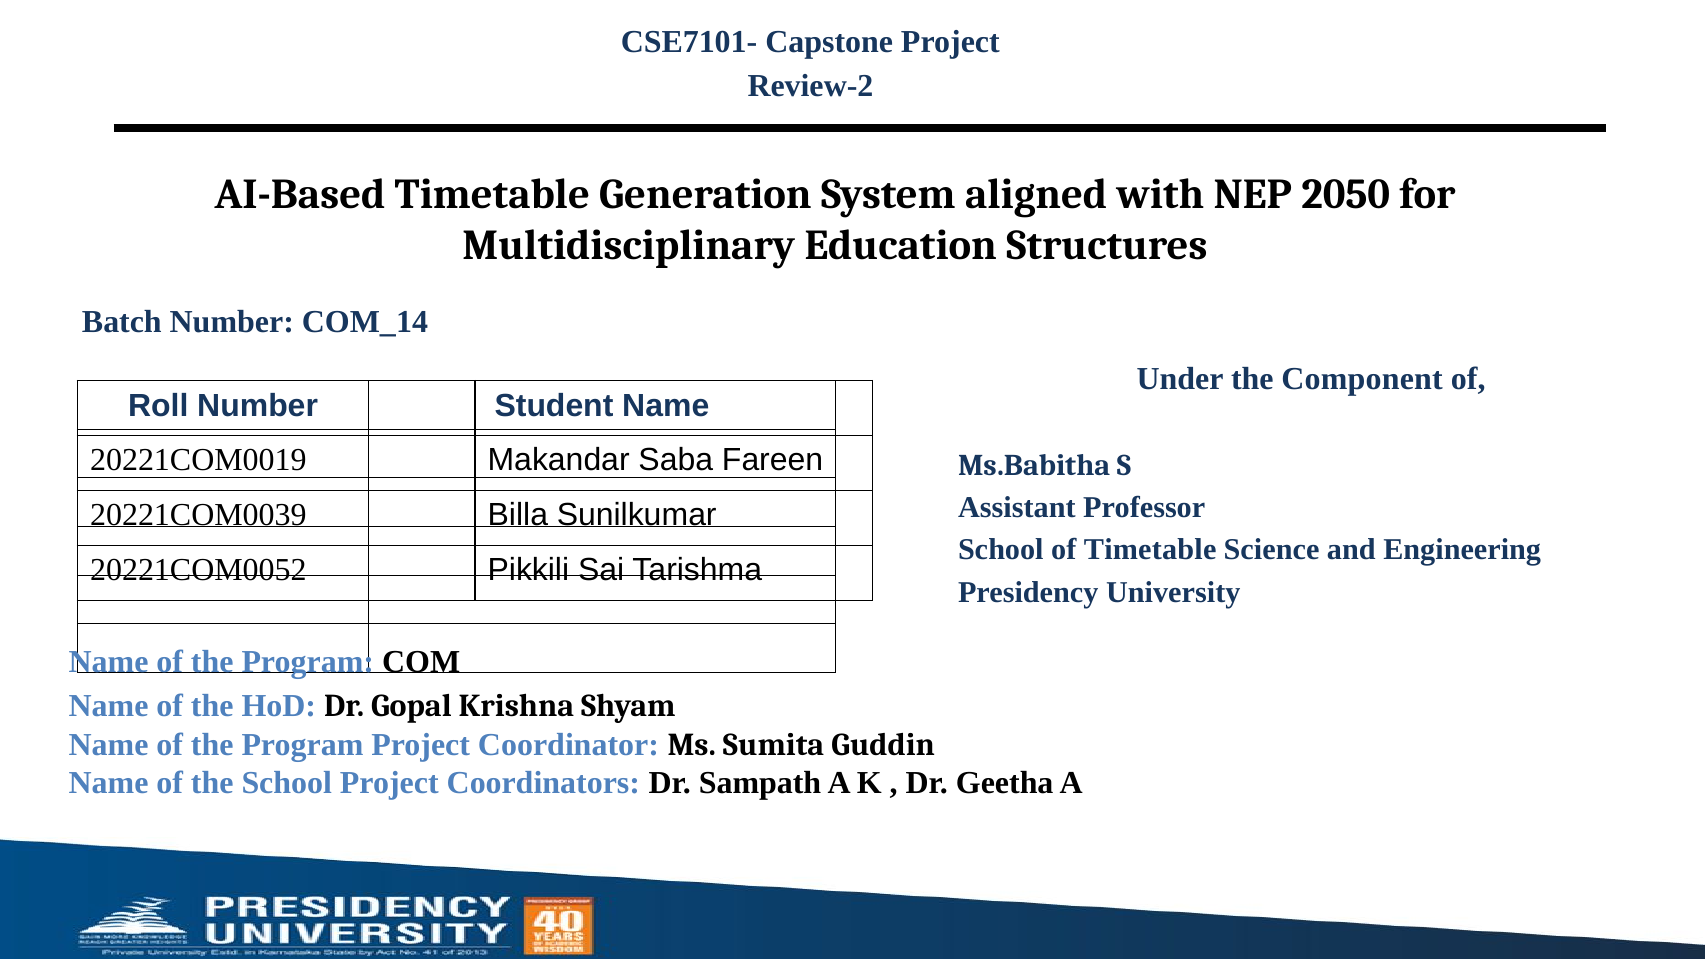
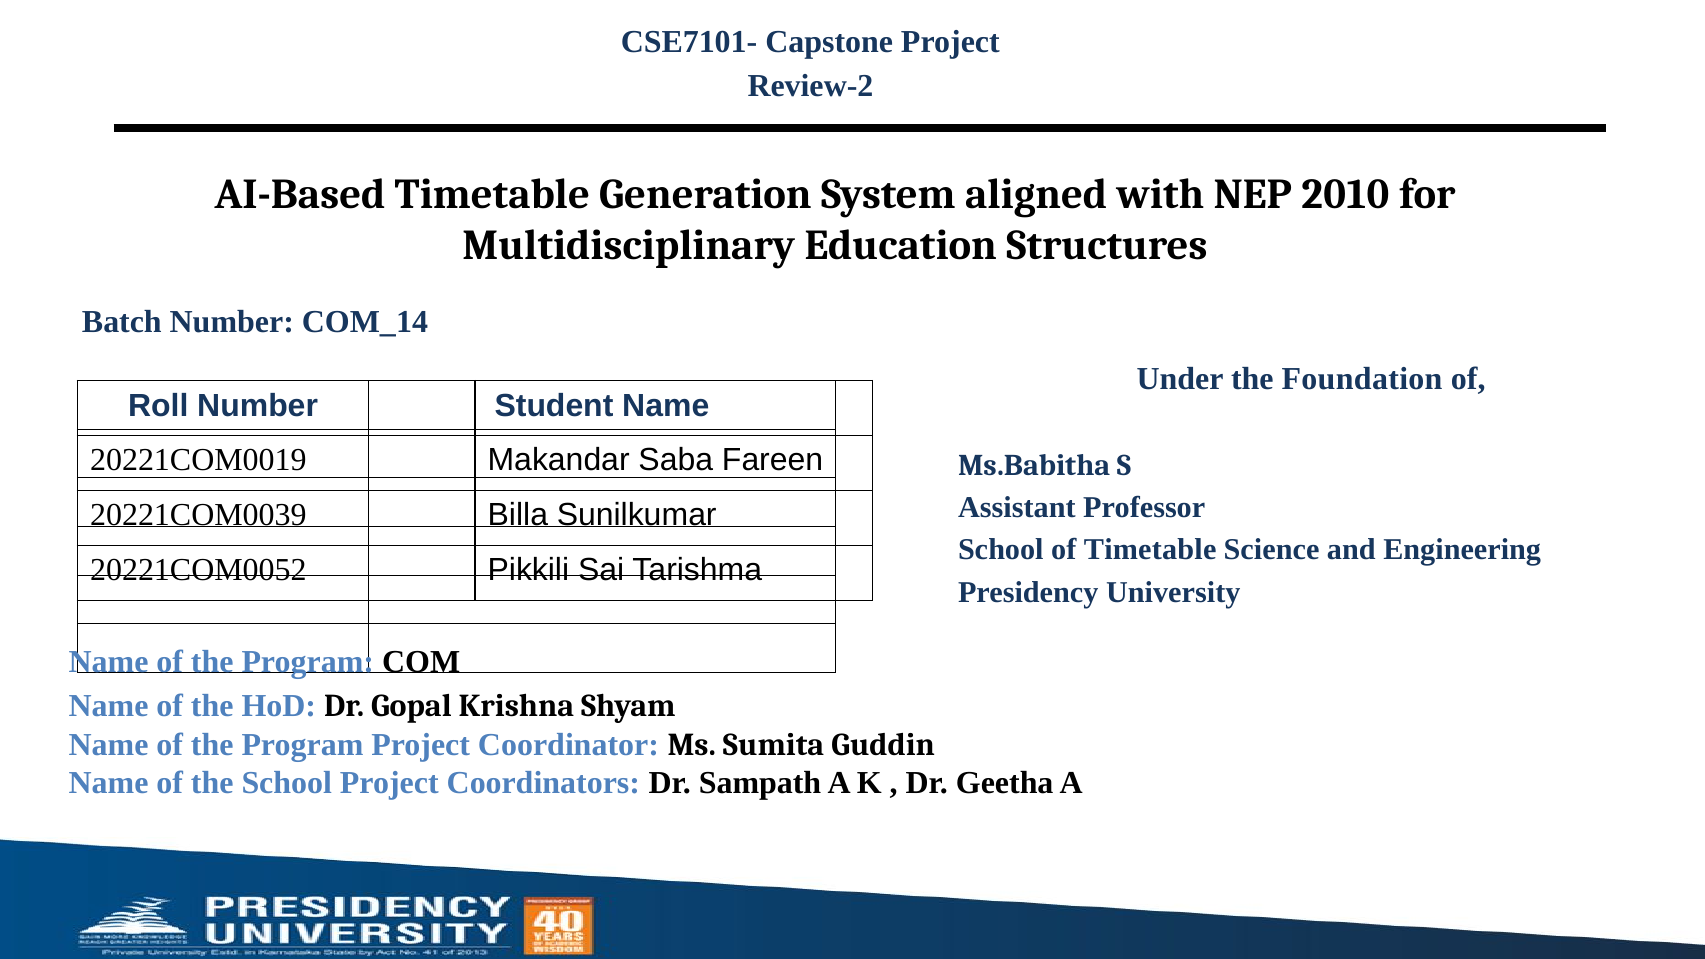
2050: 2050 -> 2010
Component: Component -> Foundation
